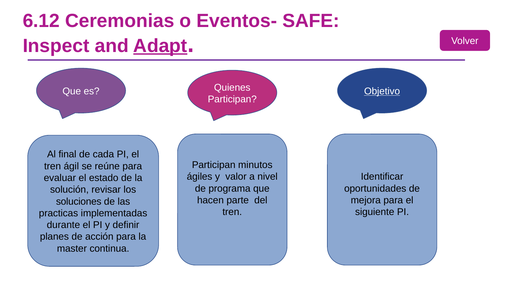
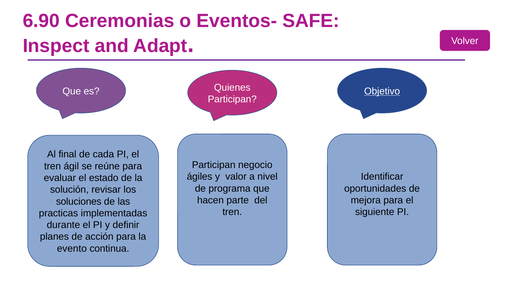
6.12: 6.12 -> 6.90
Adapt underline: present -> none
minutos: minutos -> negocio
master: master -> evento
